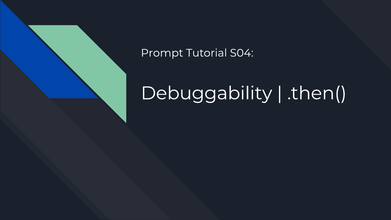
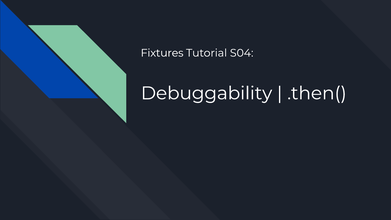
Prompt: Prompt -> Fixtures
